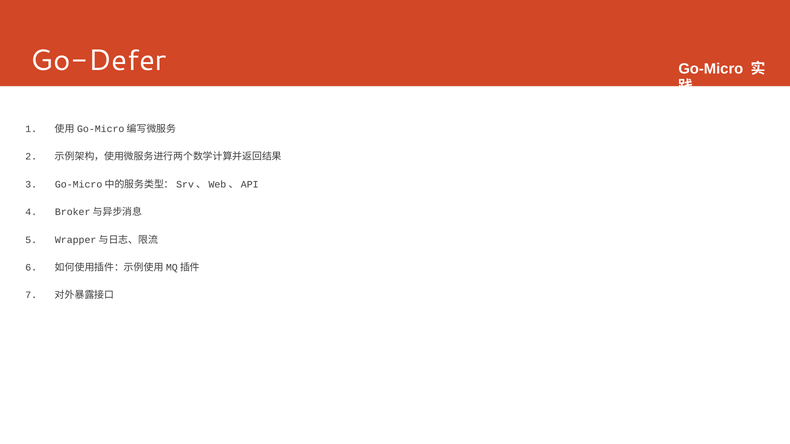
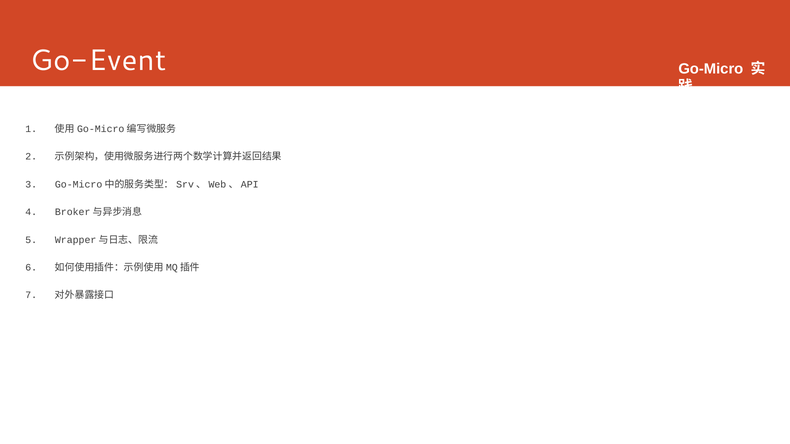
Go-Defer: Go-Defer -> Go-Event
